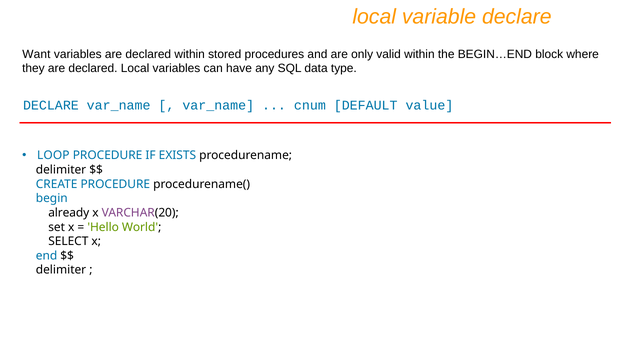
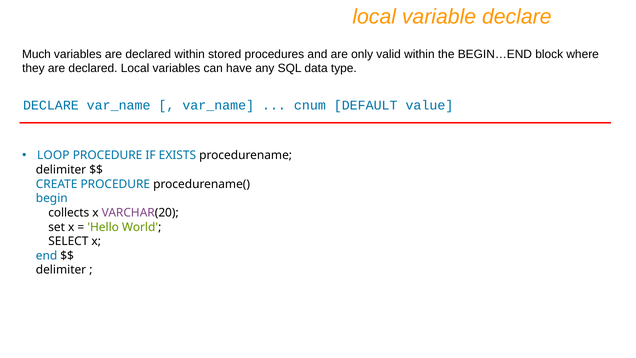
Want: Want -> Much
already: already -> collects
